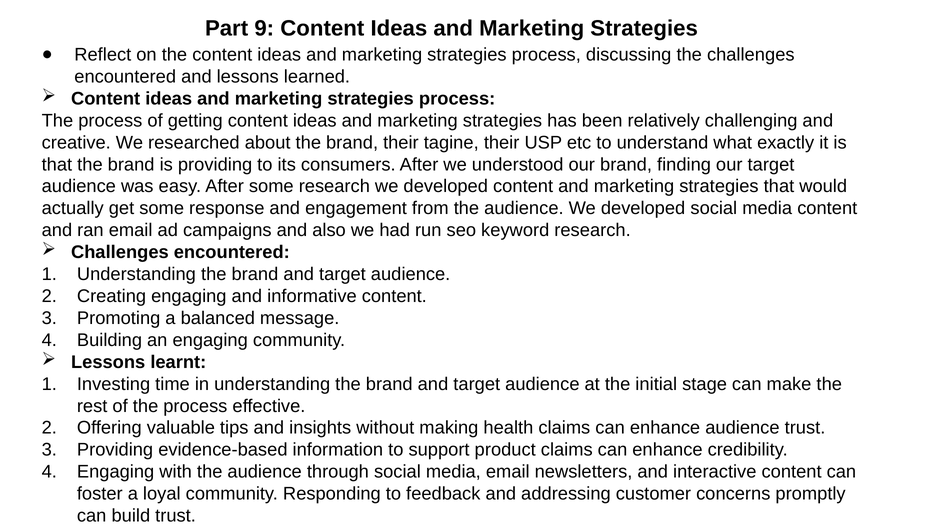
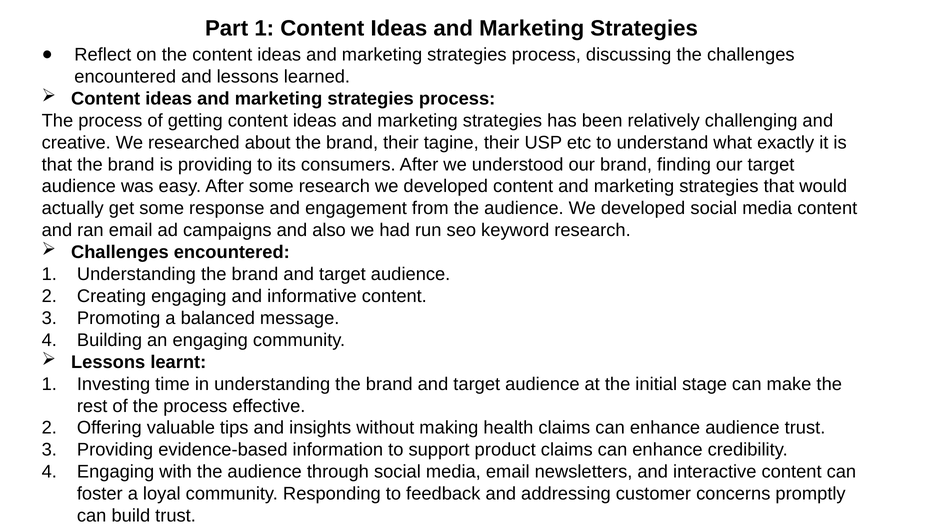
Part 9: 9 -> 1
